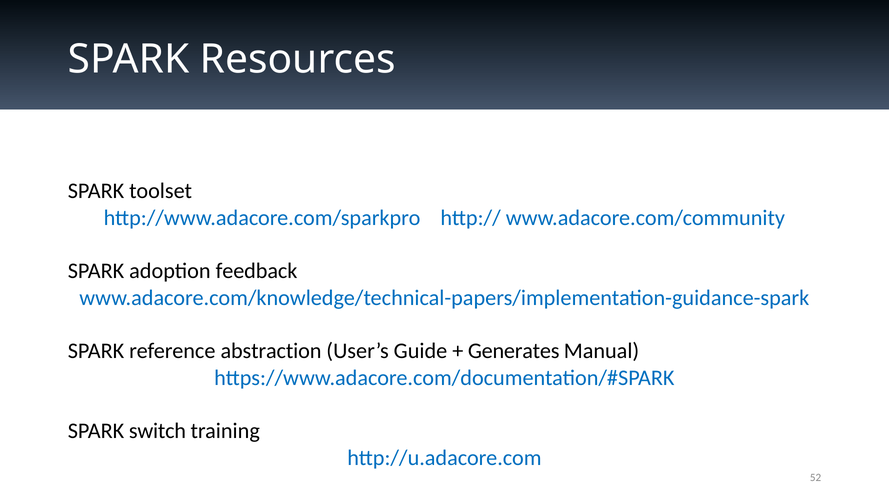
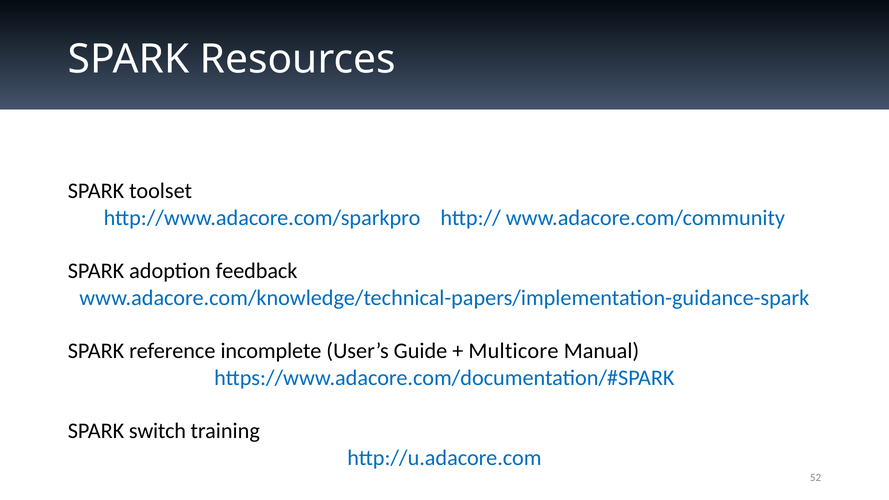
abstraction: abstraction -> incomplete
Generates: Generates -> Multicore
